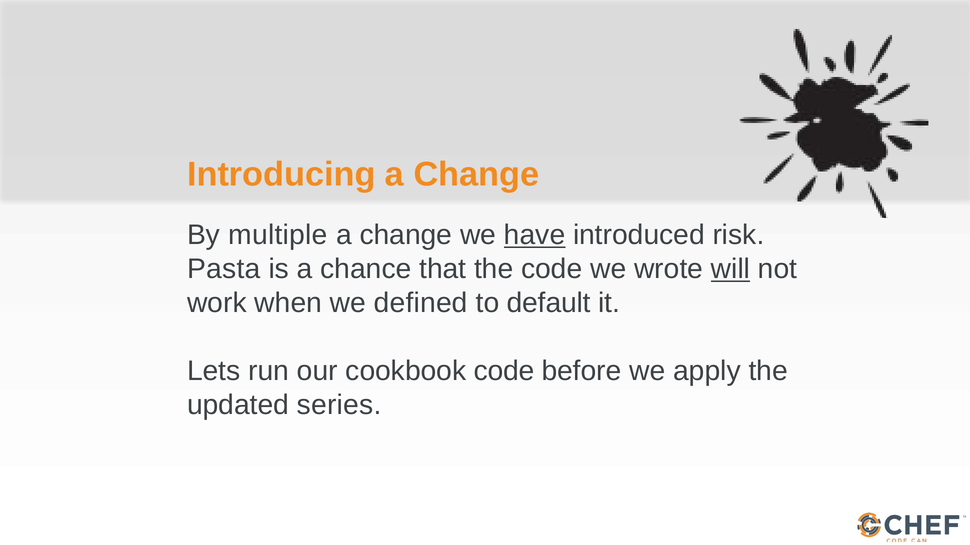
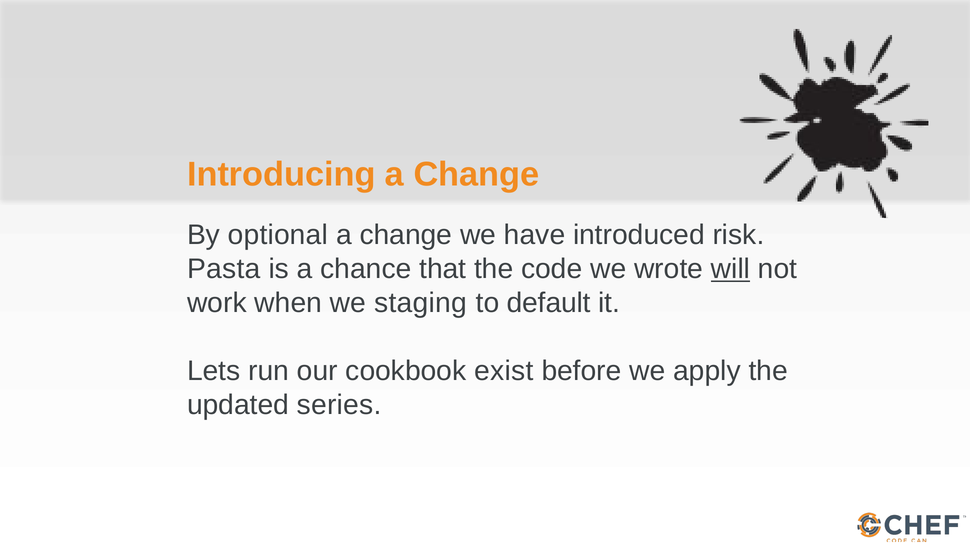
multiple: multiple -> optional
have underline: present -> none
defined: defined -> staging
cookbook code: code -> exist
